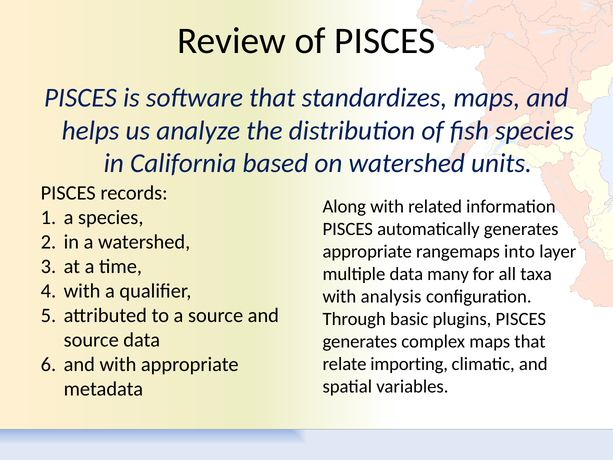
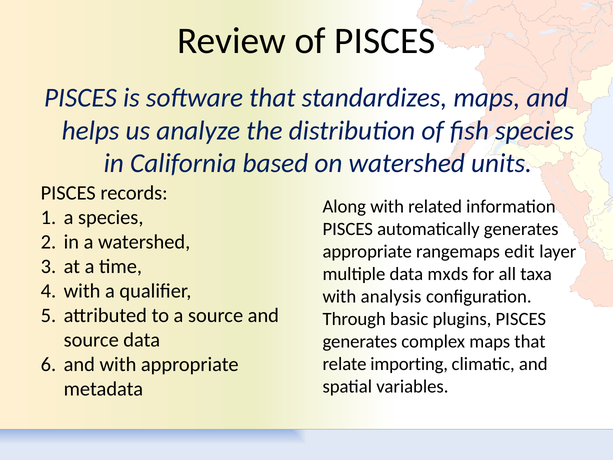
into: into -> edit
many: many -> mxds
